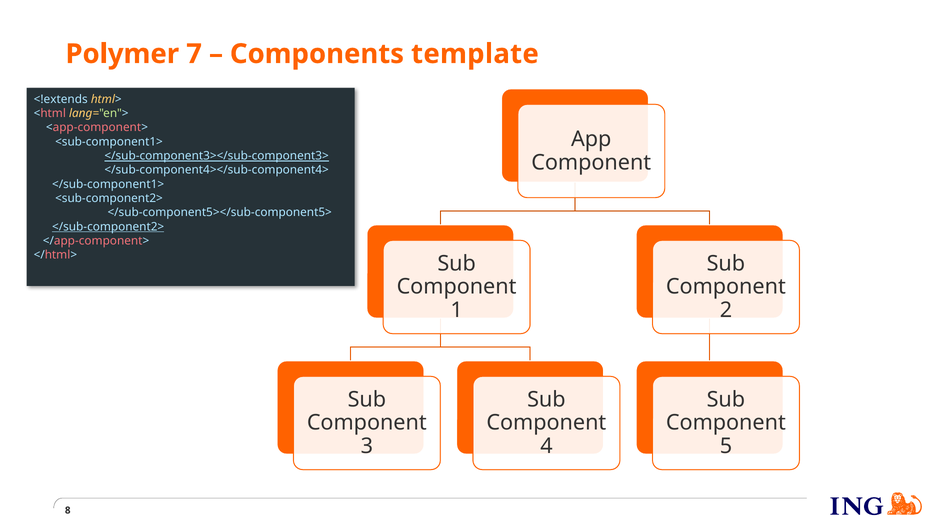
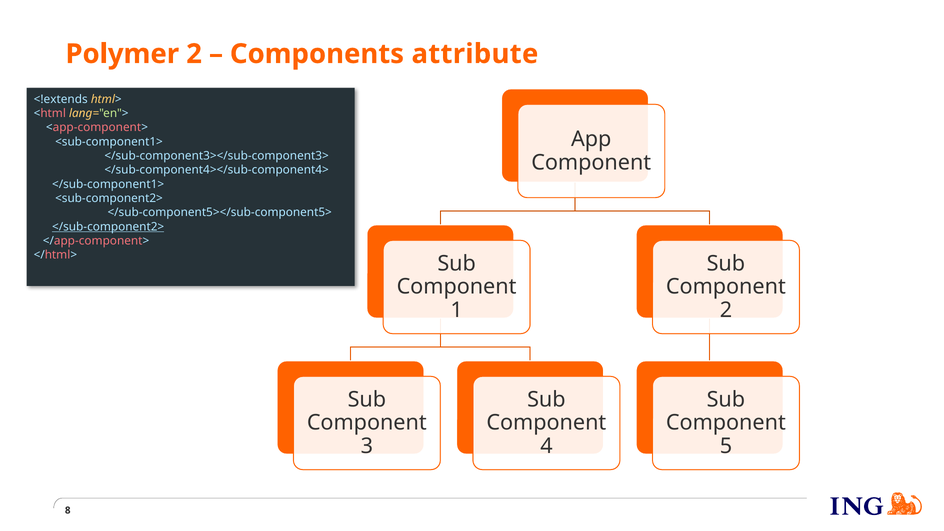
Polymer 7: 7 -> 2
template: template -> attribute
</sub-component3></sub-component3> underline: present -> none
